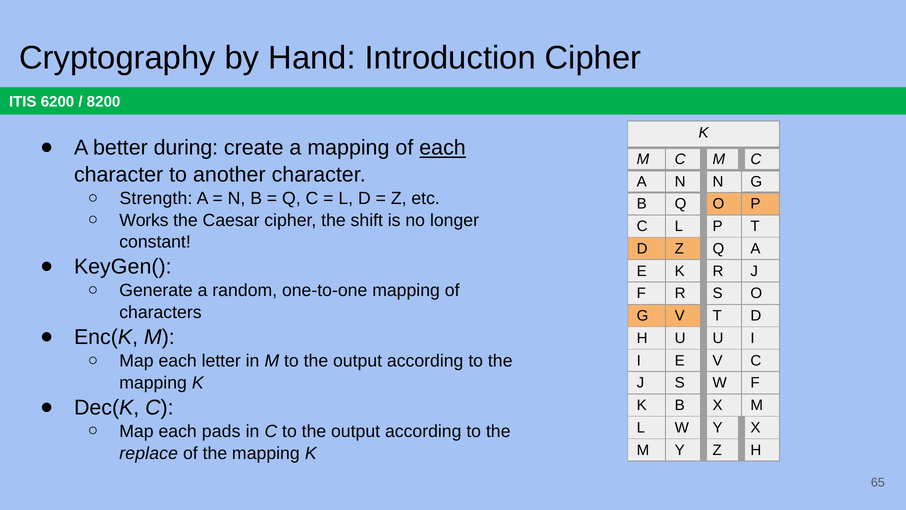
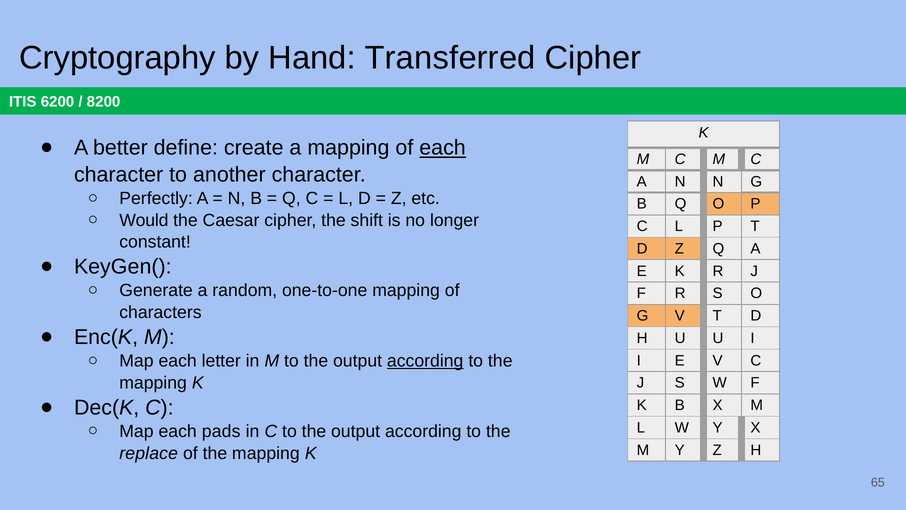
Introduction: Introduction -> Transferred
during: during -> define
Strength: Strength -> Perfectly
Works: Works -> Would
according at (425, 361) underline: none -> present
